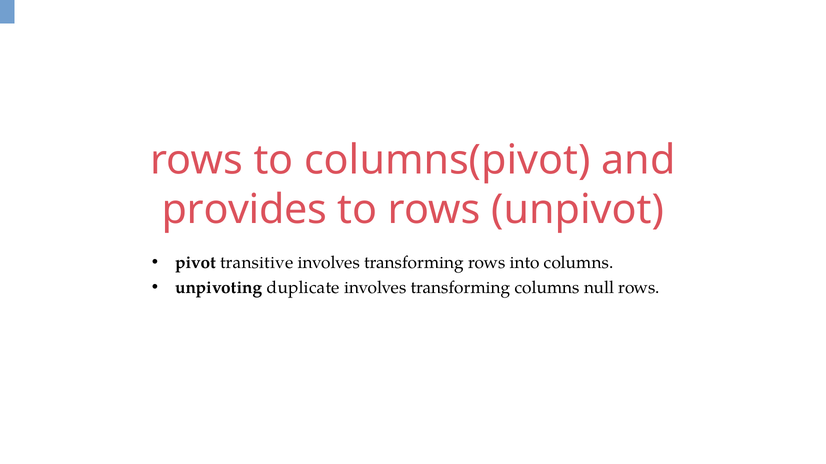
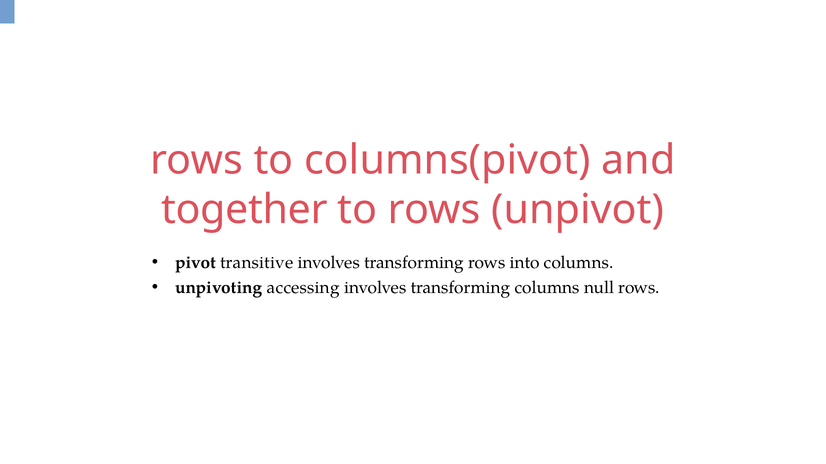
provides: provides -> together
duplicate: duplicate -> accessing
